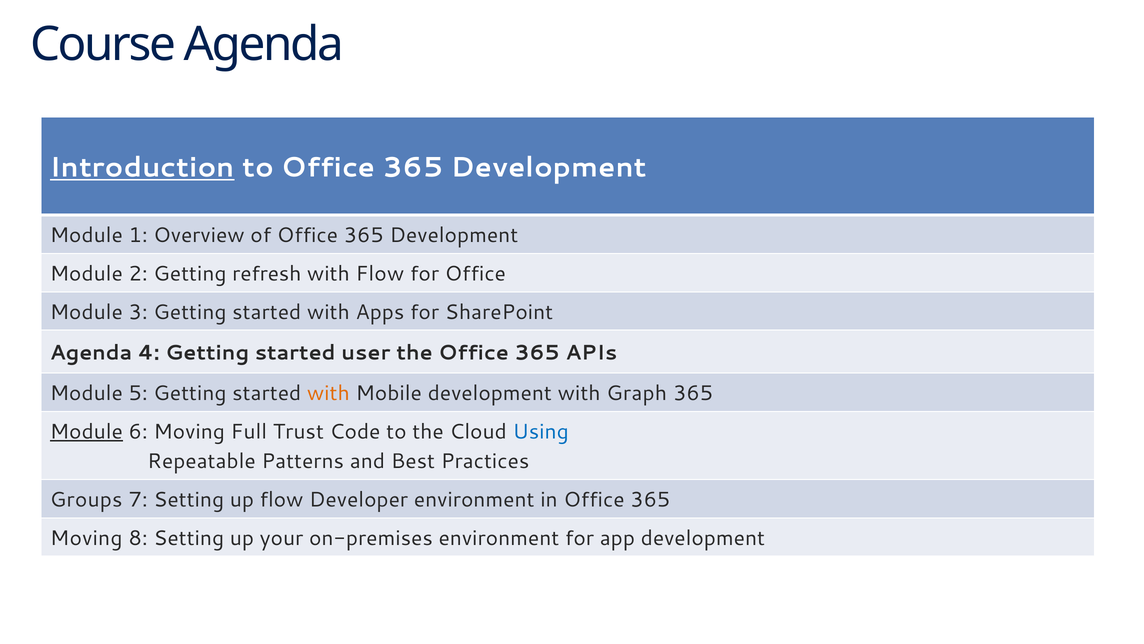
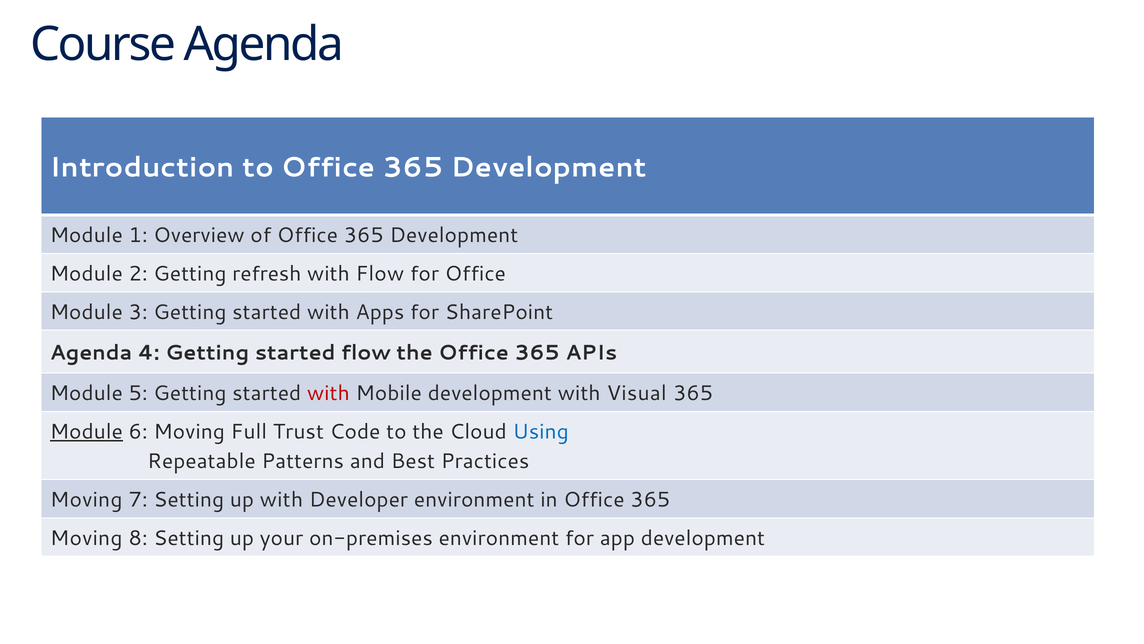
Introduction underline: present -> none
started user: user -> flow
with at (328, 393) colour: orange -> red
Graph: Graph -> Visual
Groups at (86, 499): Groups -> Moving
up flow: flow -> with
